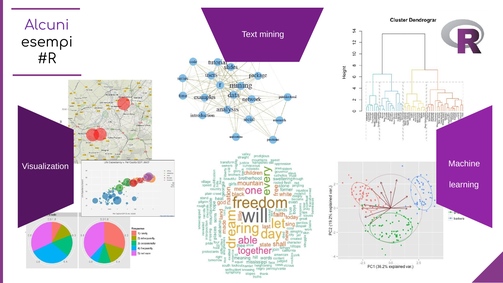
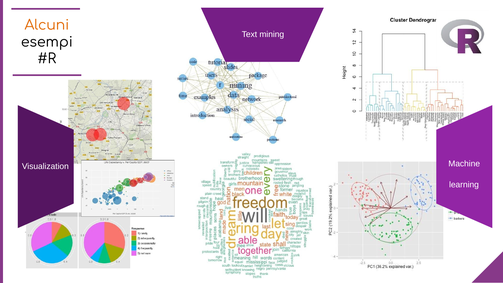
Alcuni colour: purple -> orange
